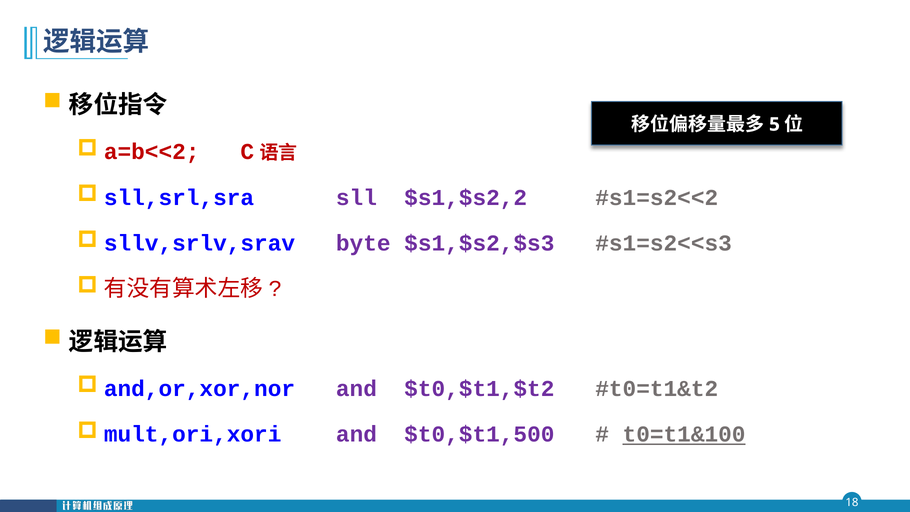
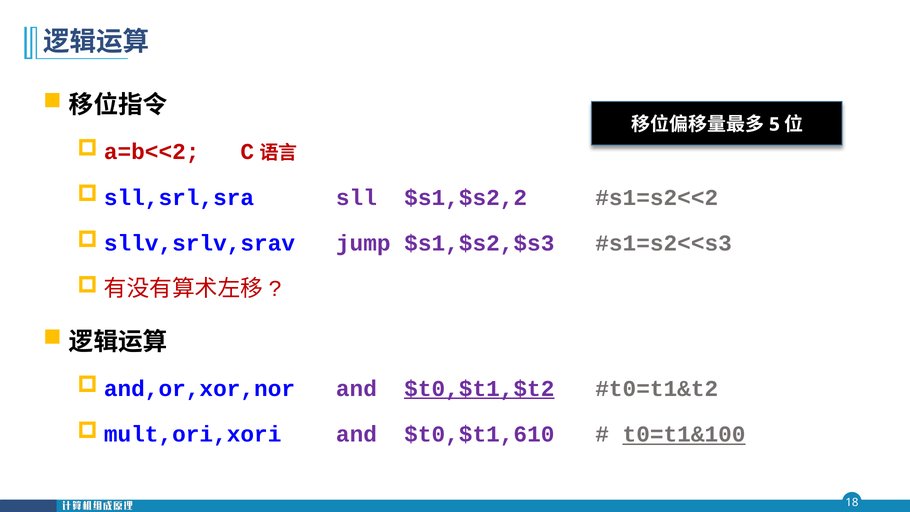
byte: byte -> jump
$t0,$t1,$t2 underline: none -> present
$t0,$t1,500: $t0,$t1,500 -> $t0,$t1,610
